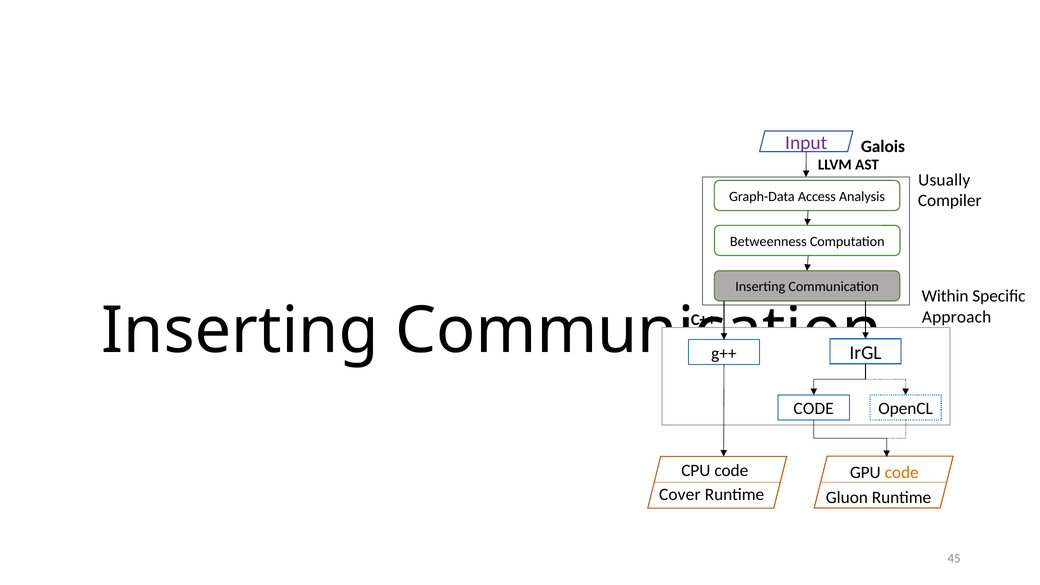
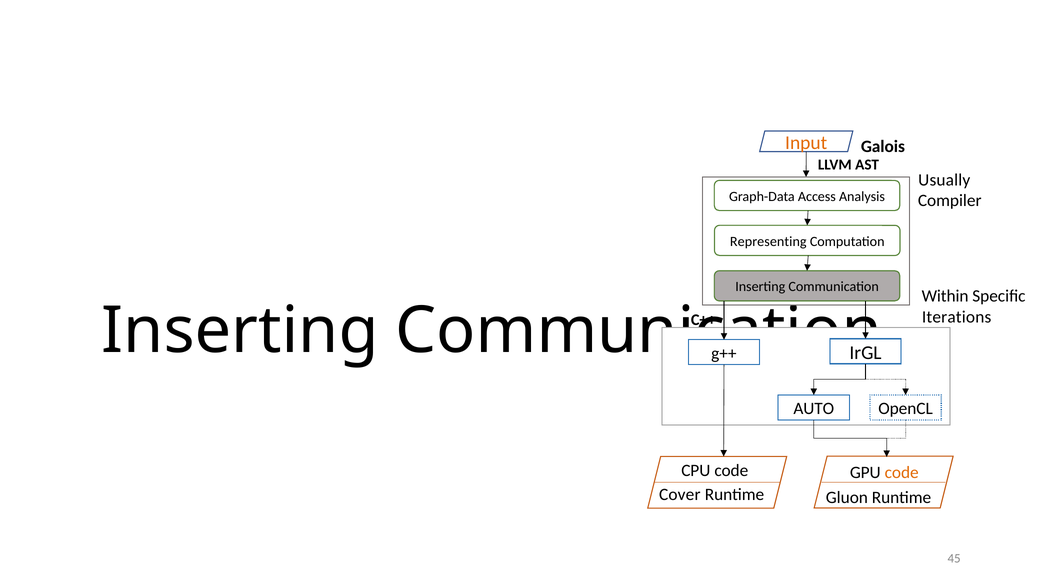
Input colour: purple -> orange
Betweenness: Betweenness -> Representing
Approach: Approach -> Iterations
CODE at (814, 409): CODE -> AUTO
